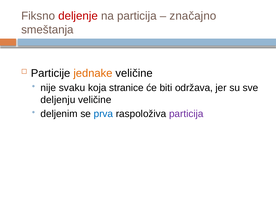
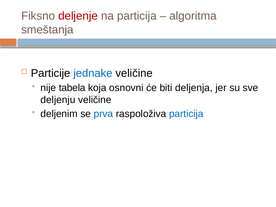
značajno: značajno -> algoritma
jednake colour: orange -> blue
svaku: svaku -> tabela
stranice: stranice -> osnovni
održava: održava -> deljenja
particija at (186, 114) colour: purple -> blue
